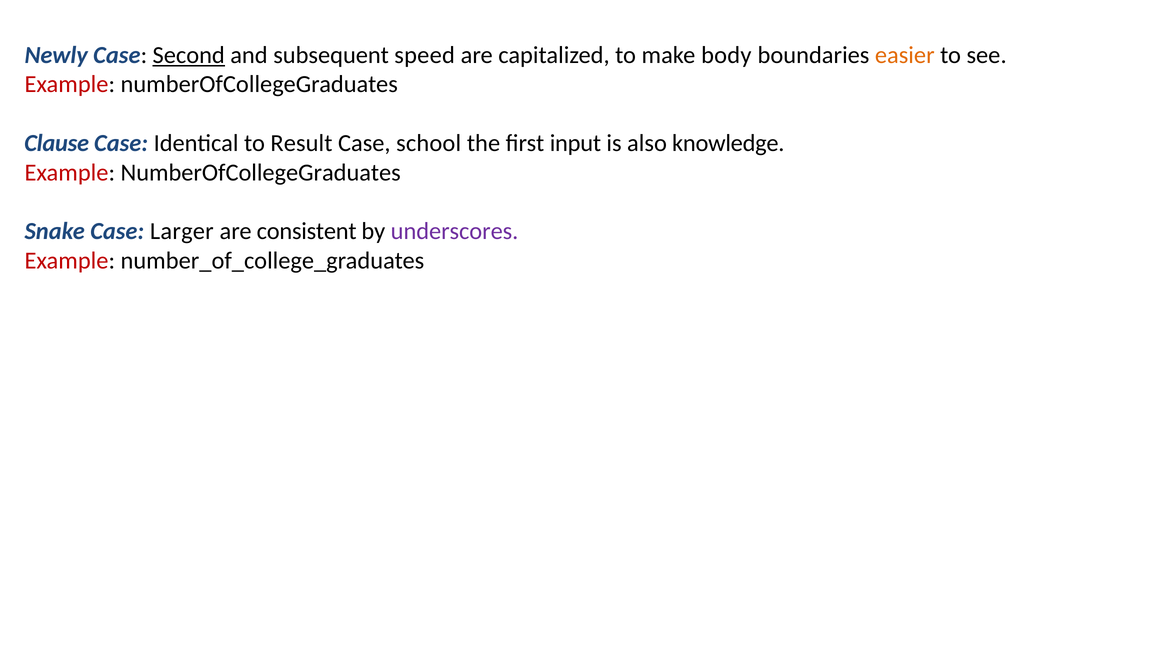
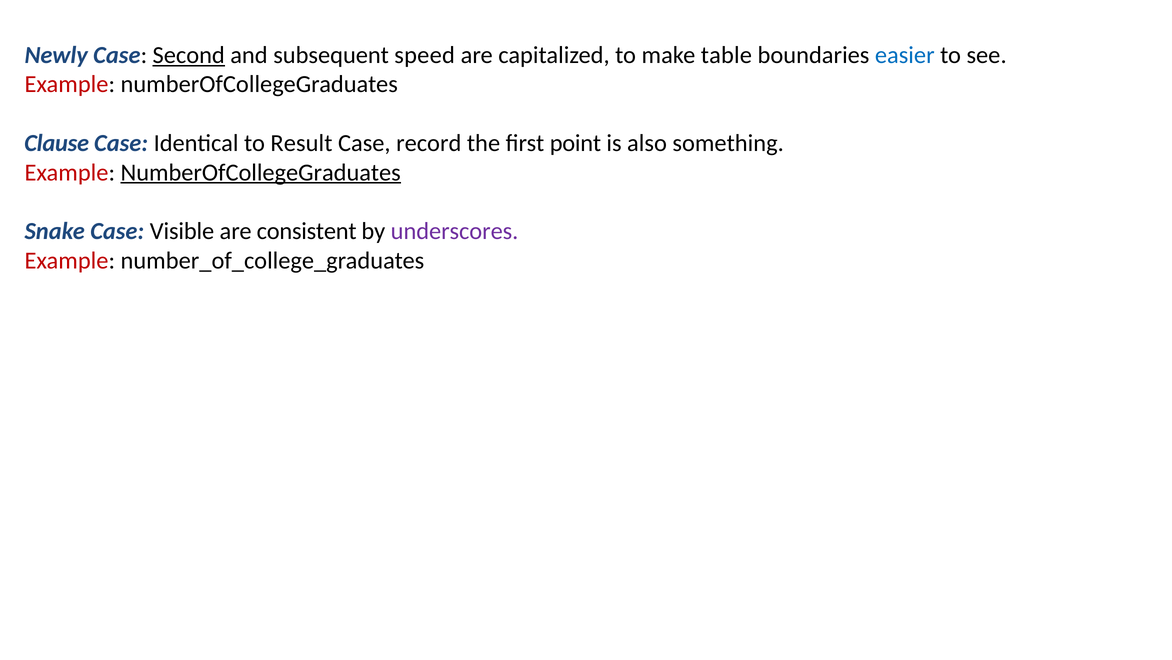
body: body -> table
easier colour: orange -> blue
school: school -> record
input: input -> point
knowledge: knowledge -> something
NumberOfCollegeGraduates at (261, 172) underline: none -> present
Larger: Larger -> Visible
